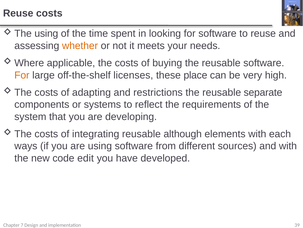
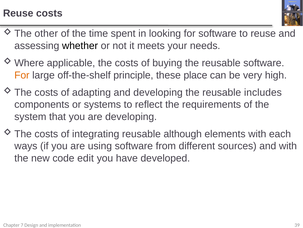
using at (46, 34): using -> other
whether colour: orange -> black
licenses: licenses -> principle
and restrictions: restrictions -> developing
separate: separate -> includes
